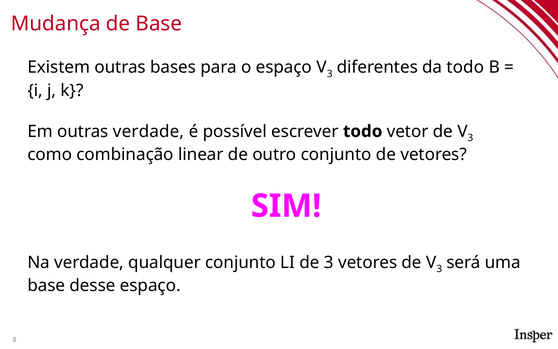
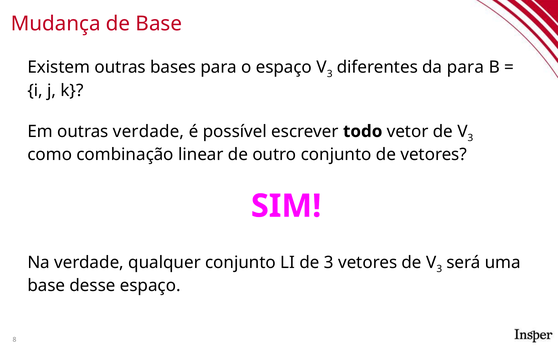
da todo: todo -> para
